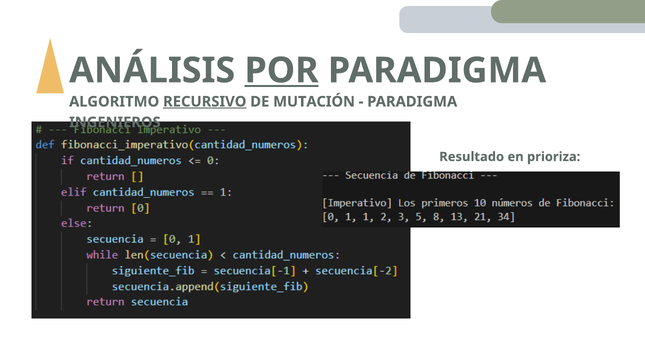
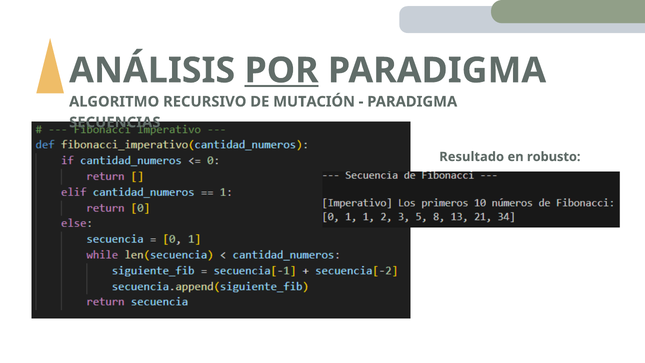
RECURSIVO underline: present -> none
INGENIEROS: INGENIEROS -> SECUENCIAS
prioriza: prioriza -> robusto
